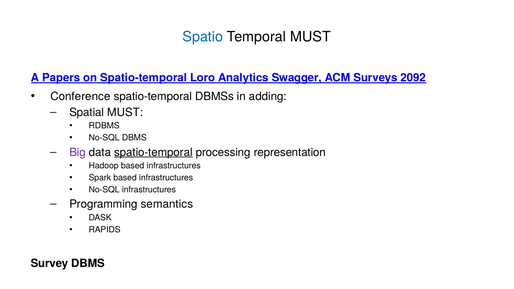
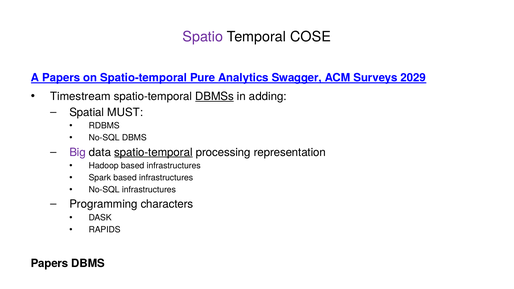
Spatio colour: blue -> purple
Temporal MUST: MUST -> COSE
Loro: Loro -> Pure
2092: 2092 -> 2029
Conference: Conference -> Timestream
DBMSs underline: none -> present
semantics: semantics -> characters
Survey at (50, 263): Survey -> Papers
